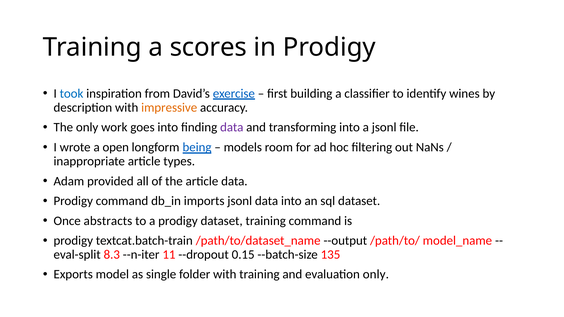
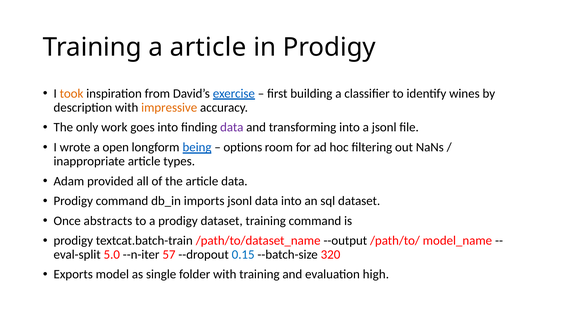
a scores: scores -> article
took colour: blue -> orange
models: models -> options
8.3: 8.3 -> 5.0
11: 11 -> 57
0.15 colour: black -> blue
135: 135 -> 320
evaluation only: only -> high
